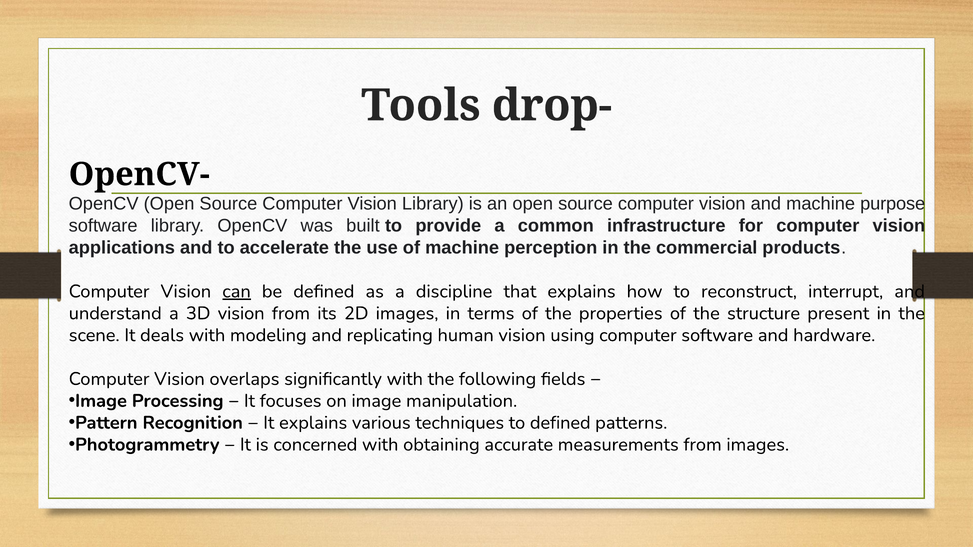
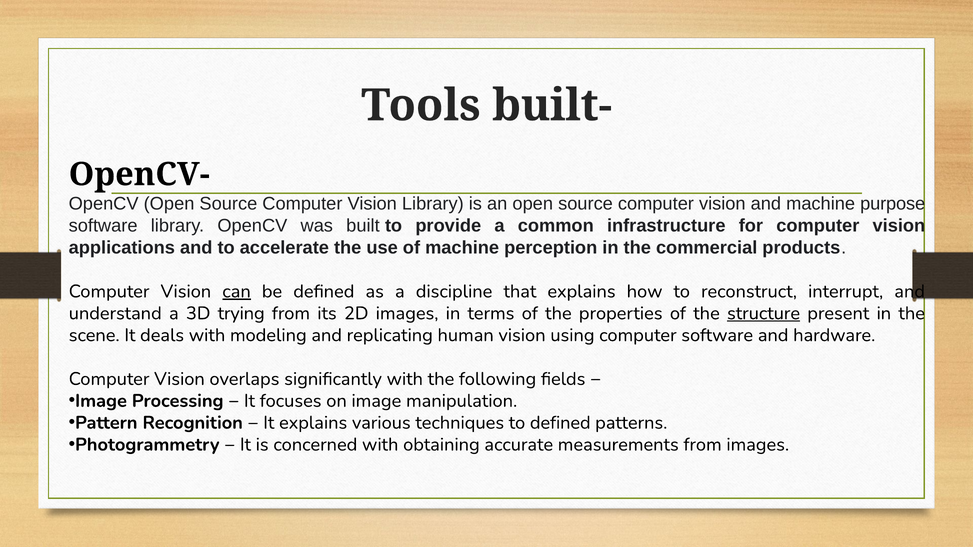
drop-: drop- -> built-
3D vision: vision -> trying
structure underline: none -> present
